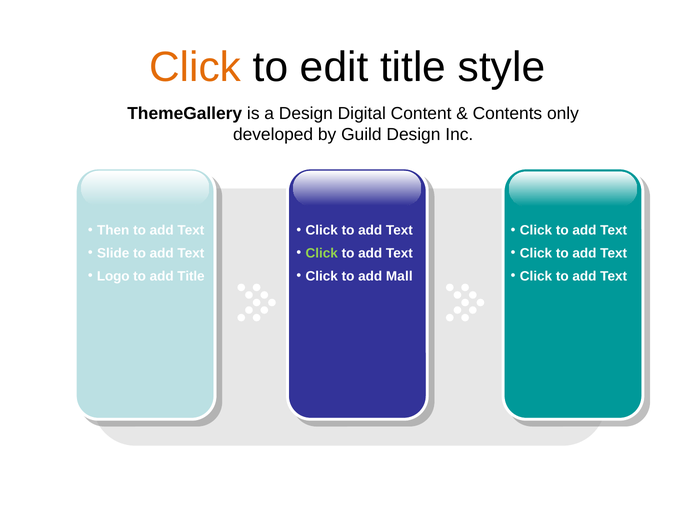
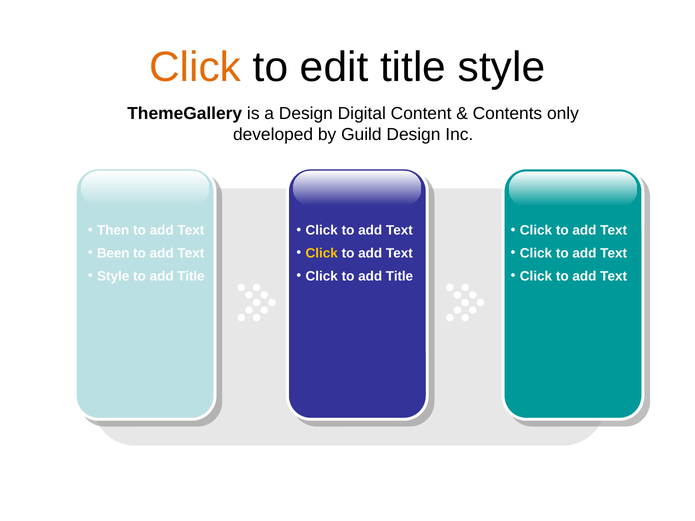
Slide: Slide -> Been
Click at (322, 253) colour: light green -> yellow
Logo at (113, 276): Logo -> Style
Click to add Mall: Mall -> Title
